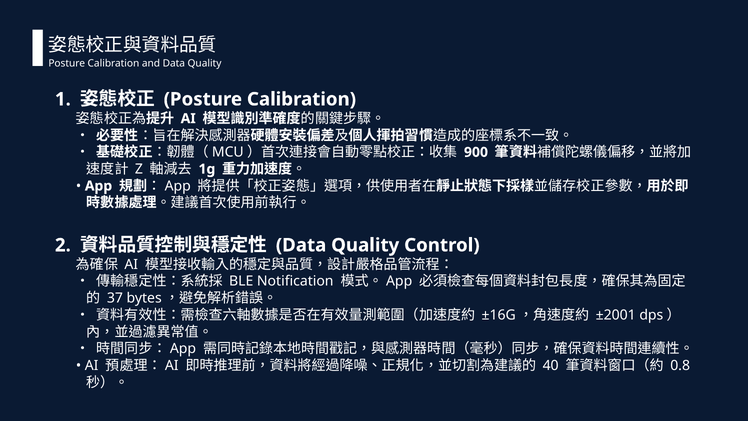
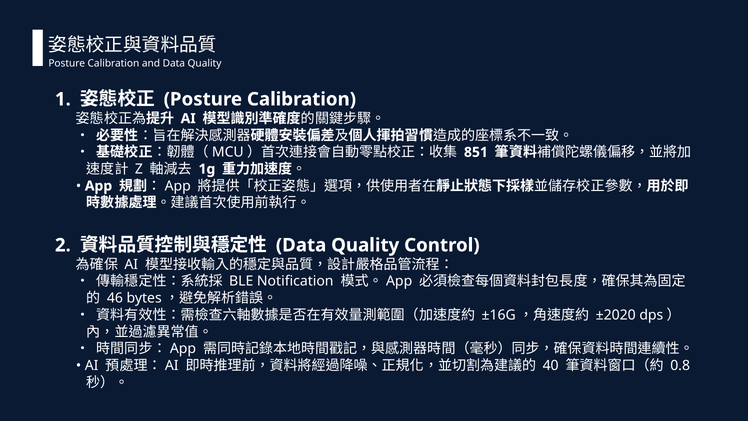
900: 900 -> 851
37: 37 -> 46
±2001: ±2001 -> ±2020
